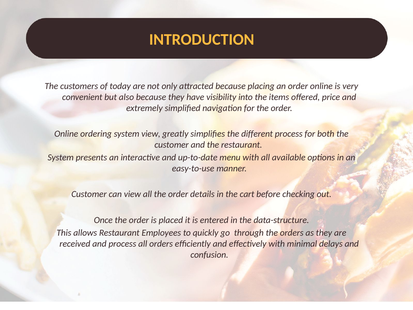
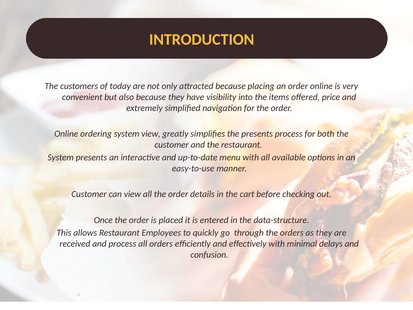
the different: different -> presents
